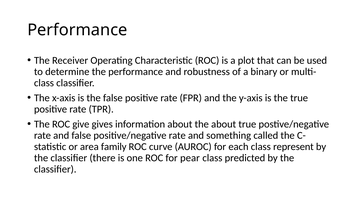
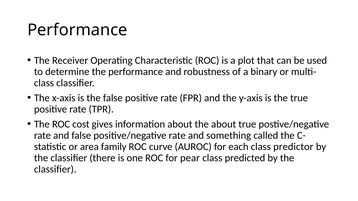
give: give -> cost
represent: represent -> predictor
